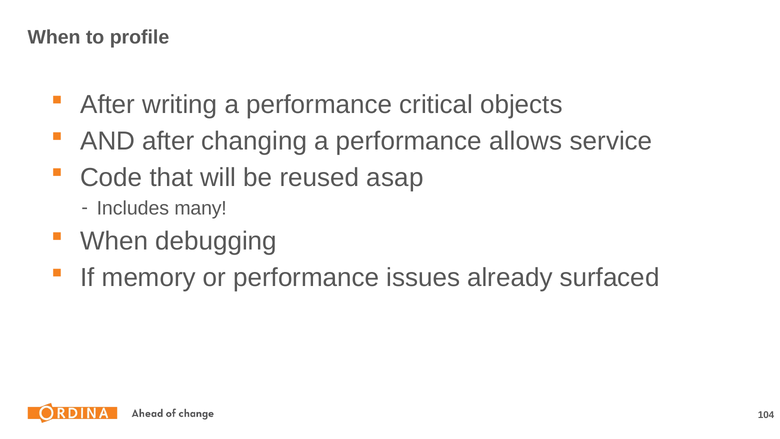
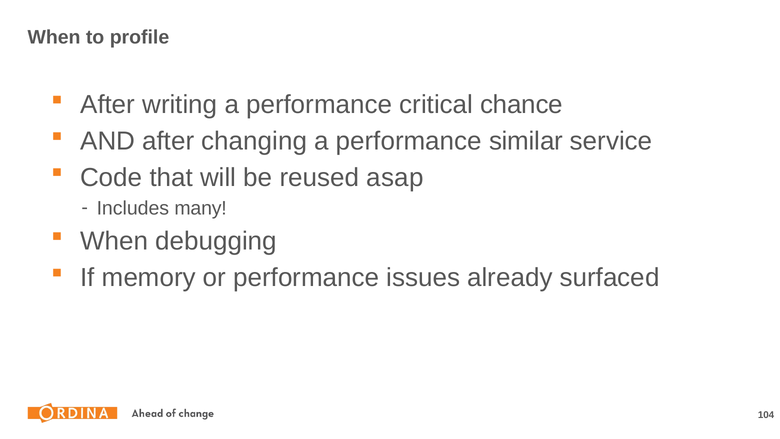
objects: objects -> chance
allows: allows -> similar
